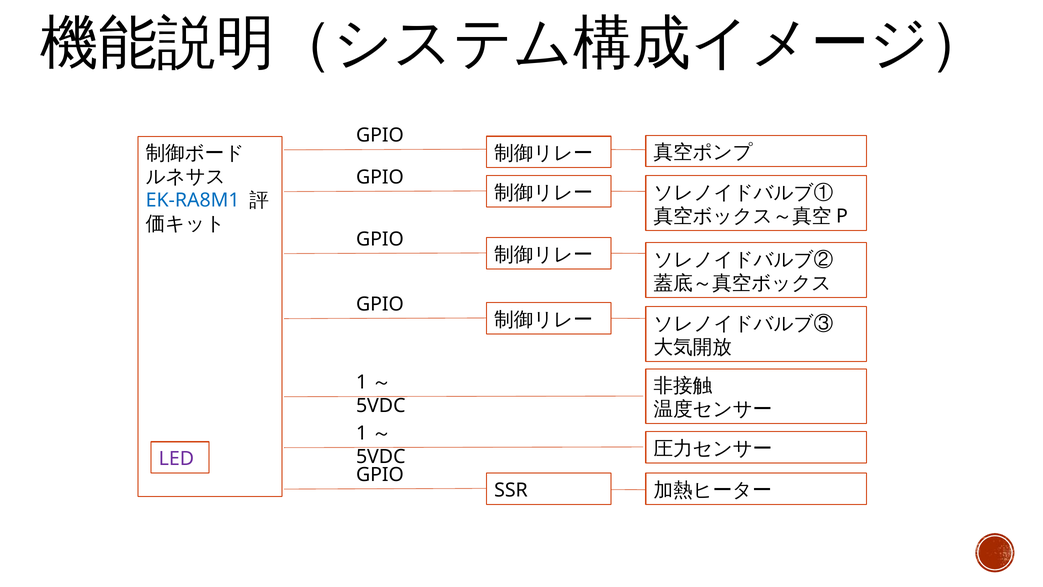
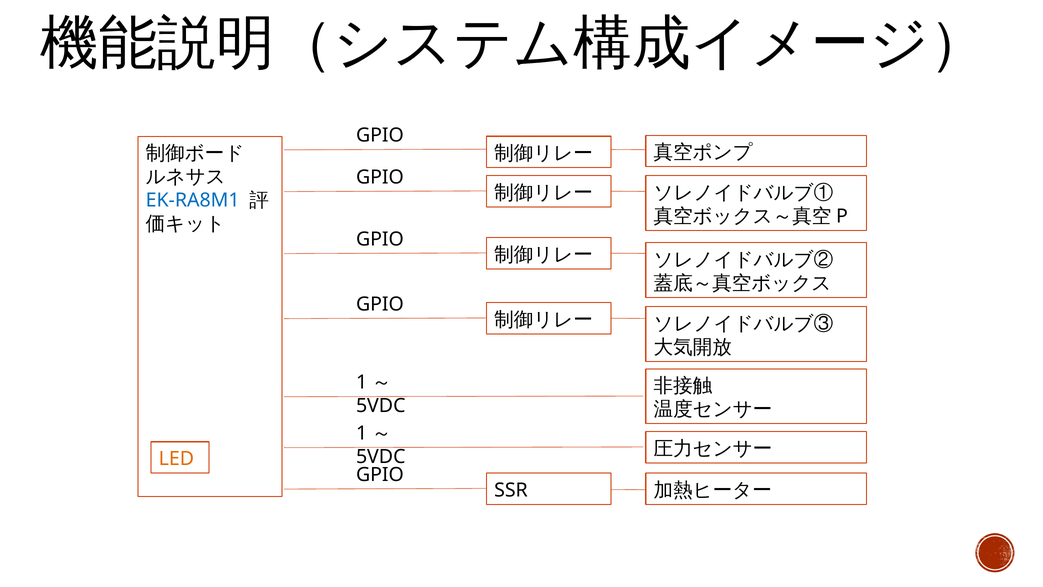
LED colour: purple -> orange
